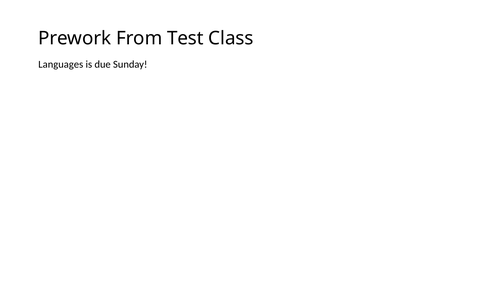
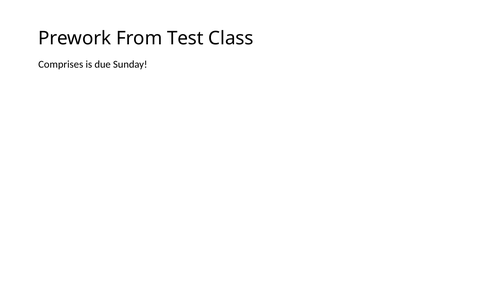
Languages: Languages -> Comprises
